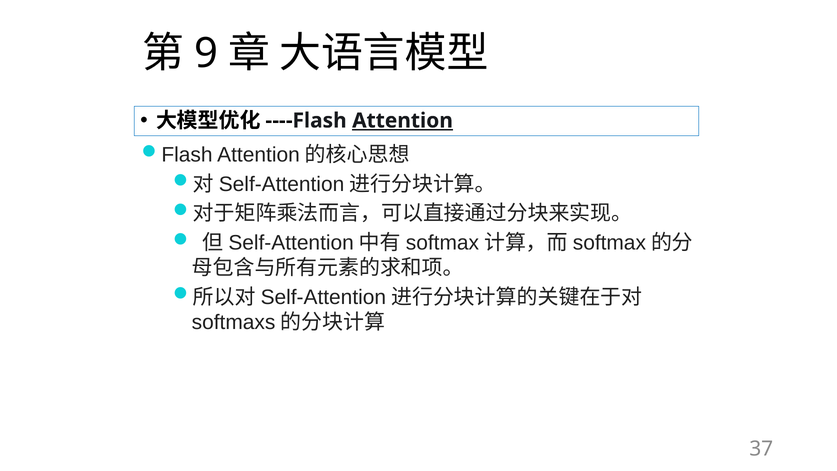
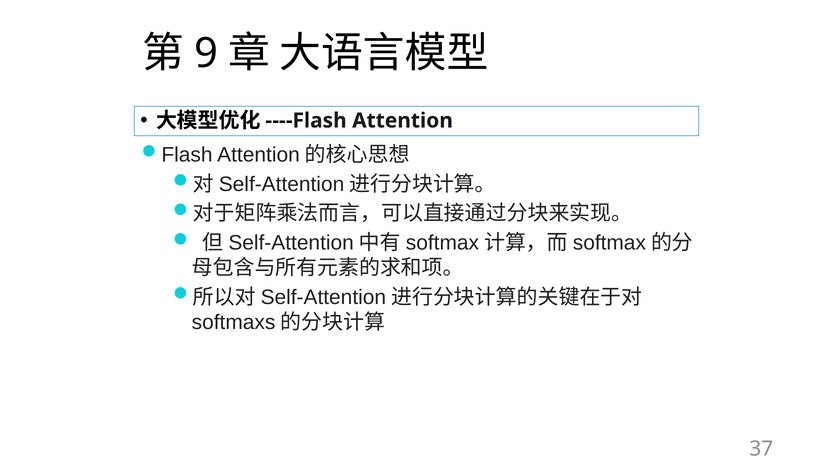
Attention underline: present -> none
